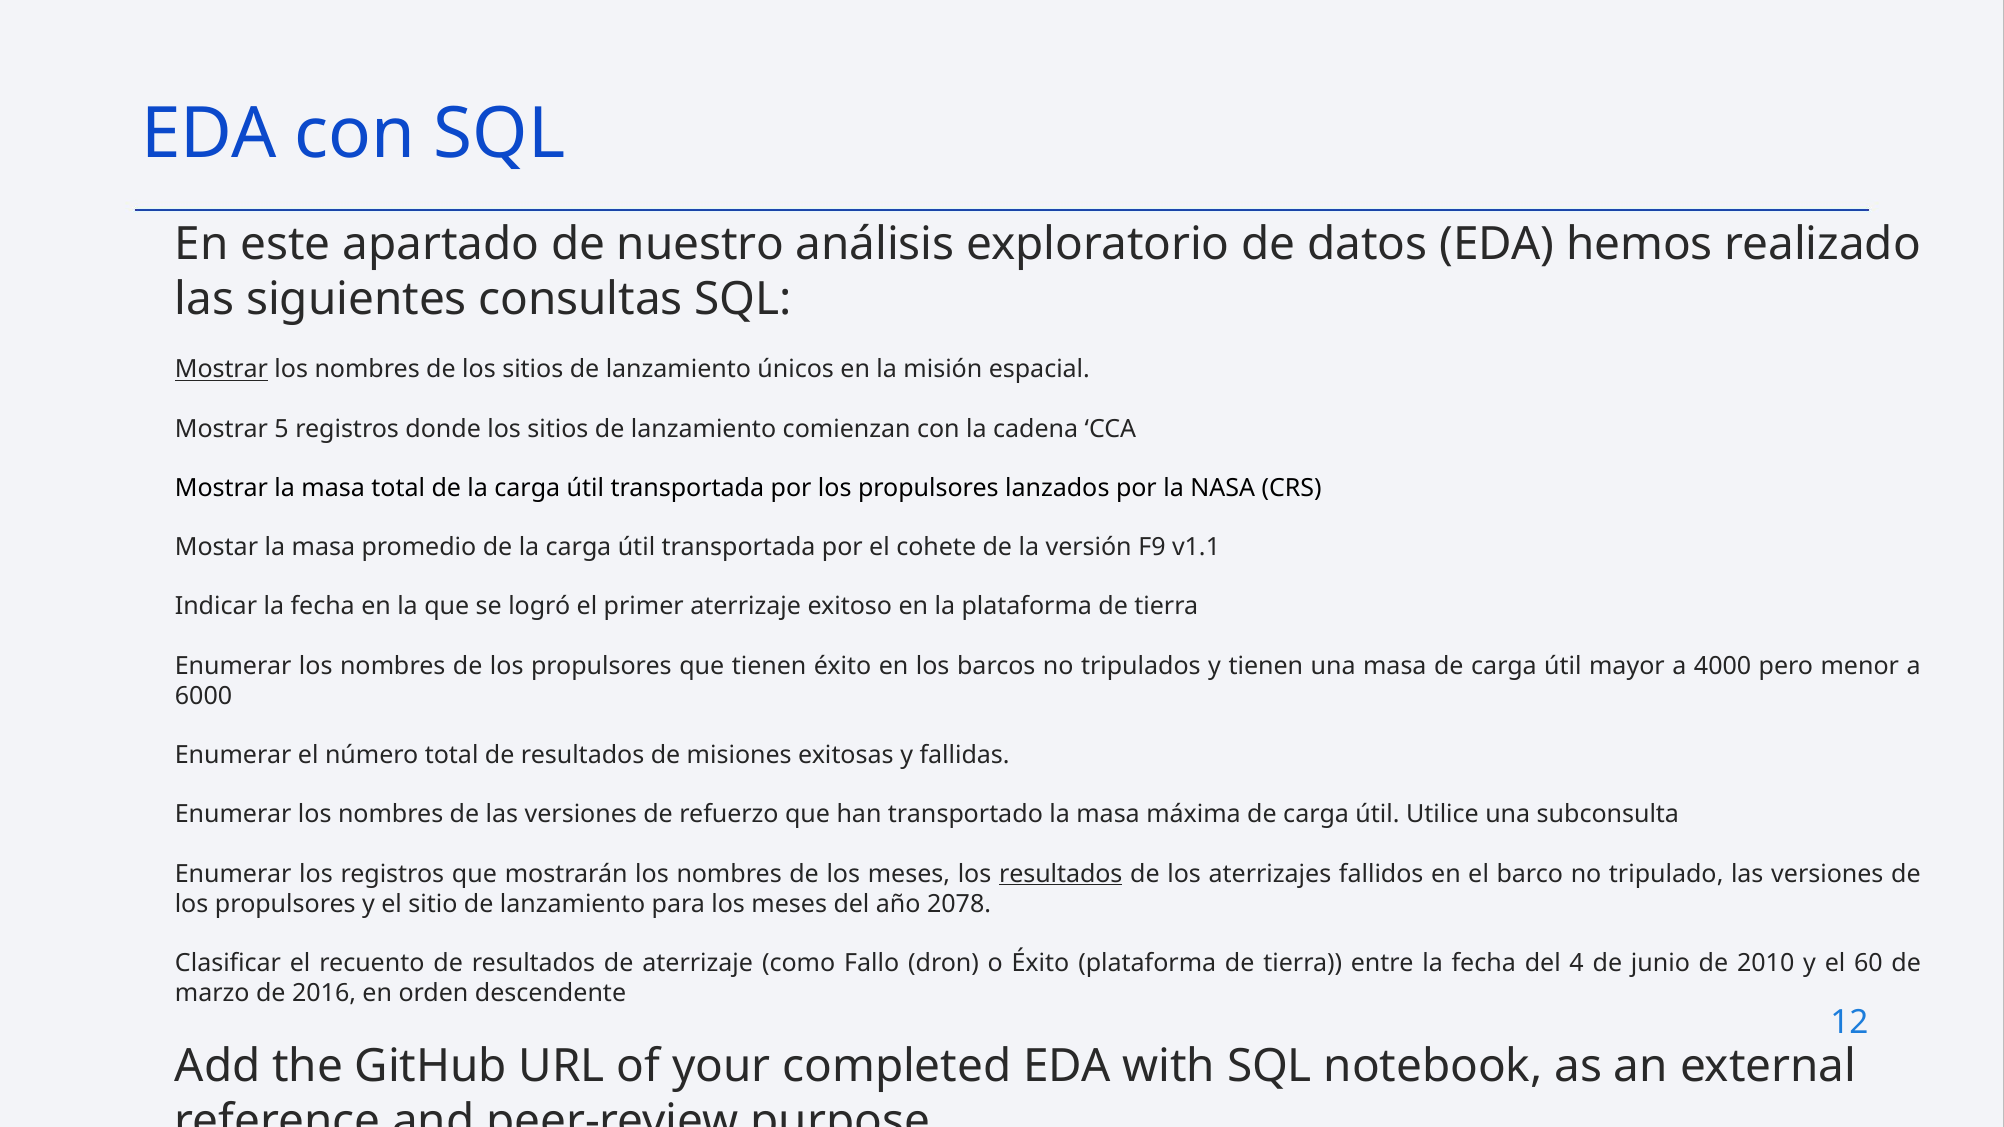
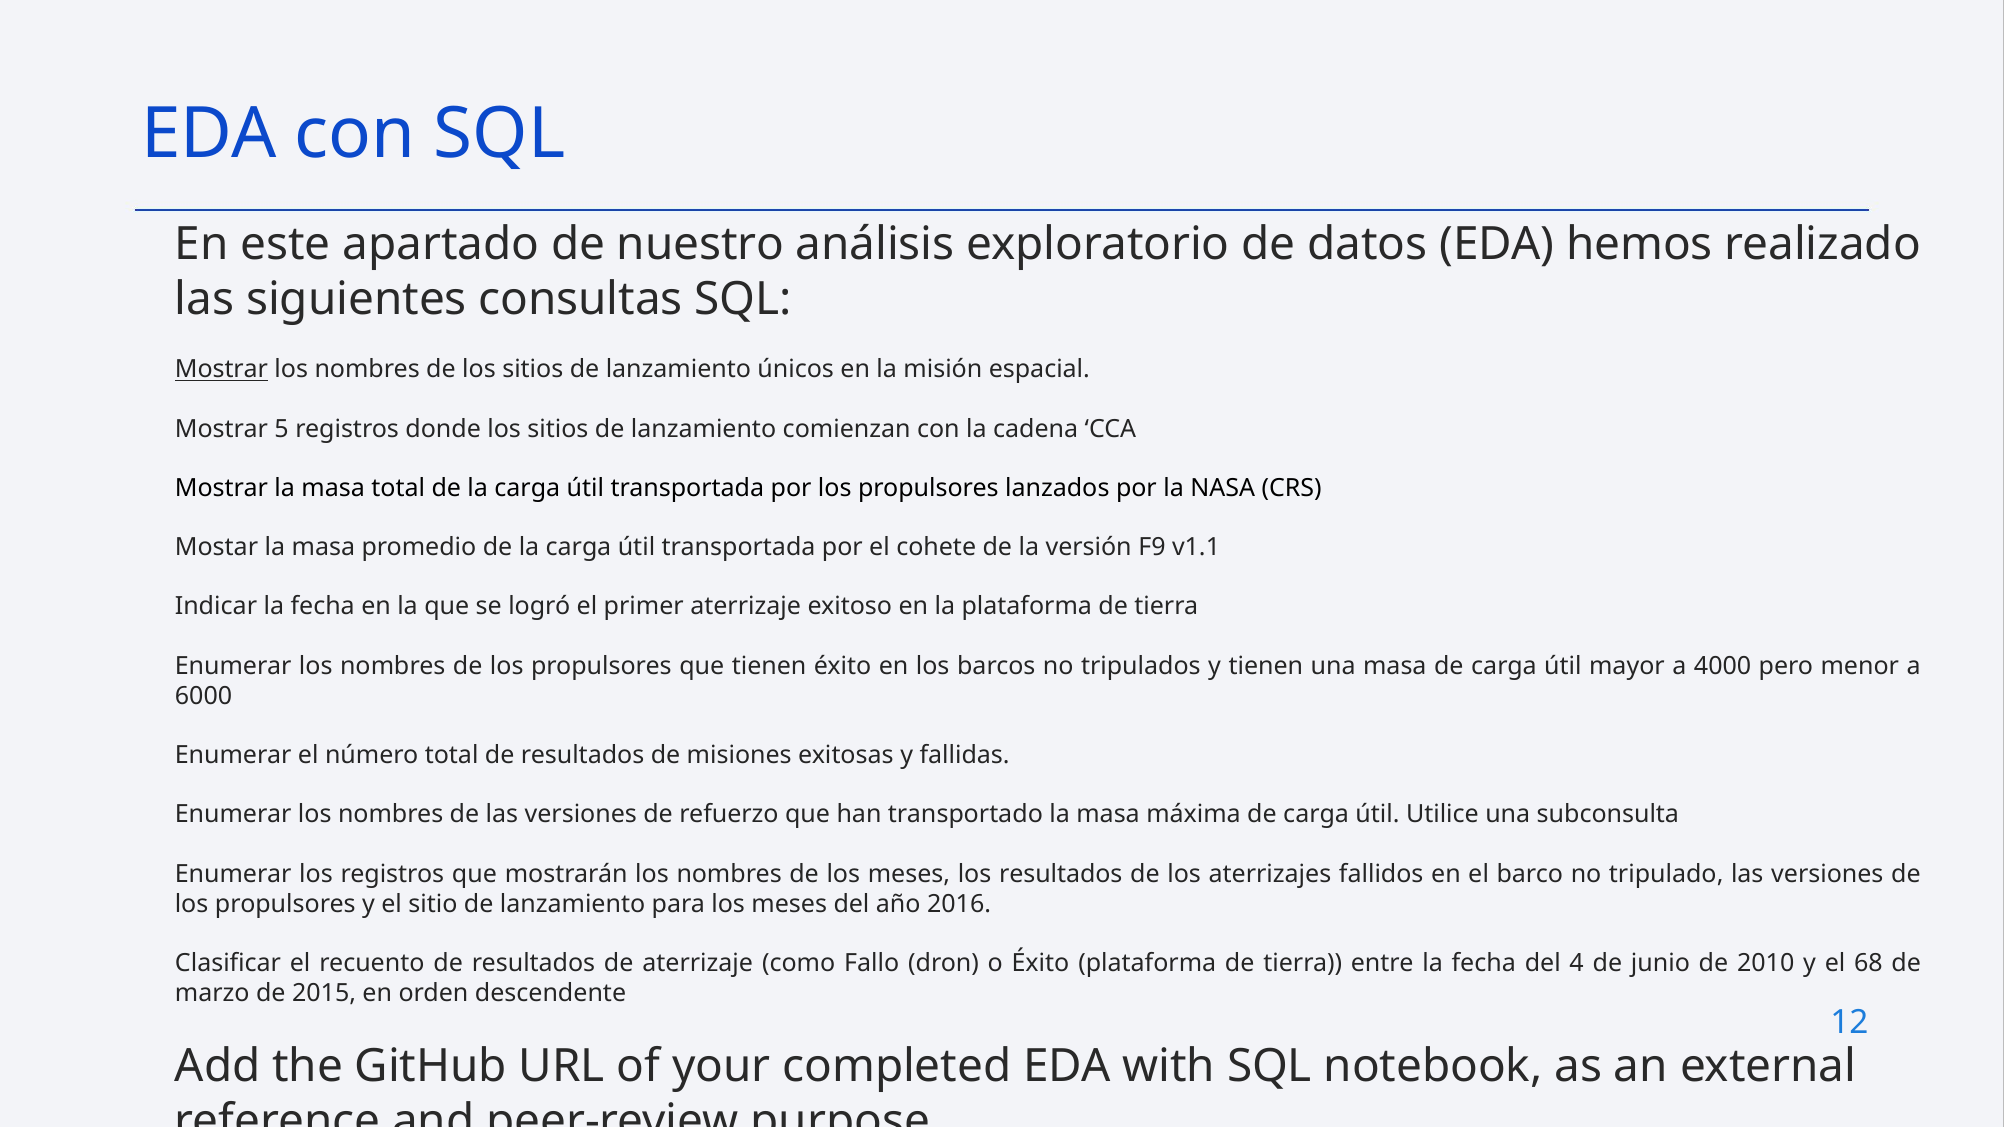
resultados at (1061, 874) underline: present -> none
2078: 2078 -> 2016
60: 60 -> 68
2016: 2016 -> 2015
